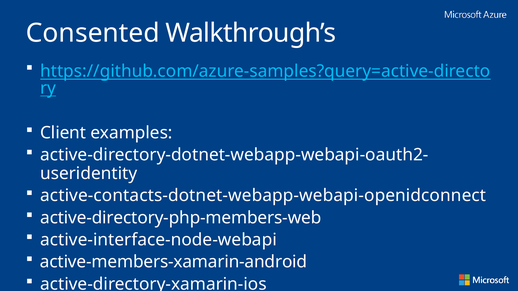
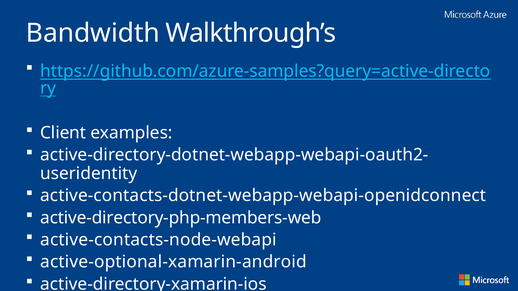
Consented: Consented -> Bandwidth
active-interface-node-webapi: active-interface-node-webapi -> active-contacts-node-webapi
active-members-xamarin-android: active-members-xamarin-android -> active-optional-xamarin-android
